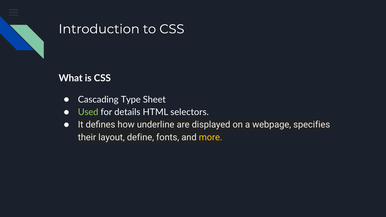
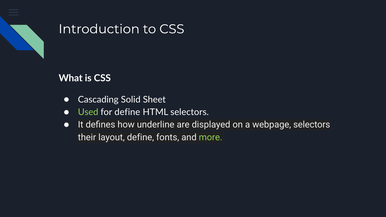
Type: Type -> Solid
for details: details -> define
webpage specifies: specifies -> selectors
more colour: yellow -> light green
